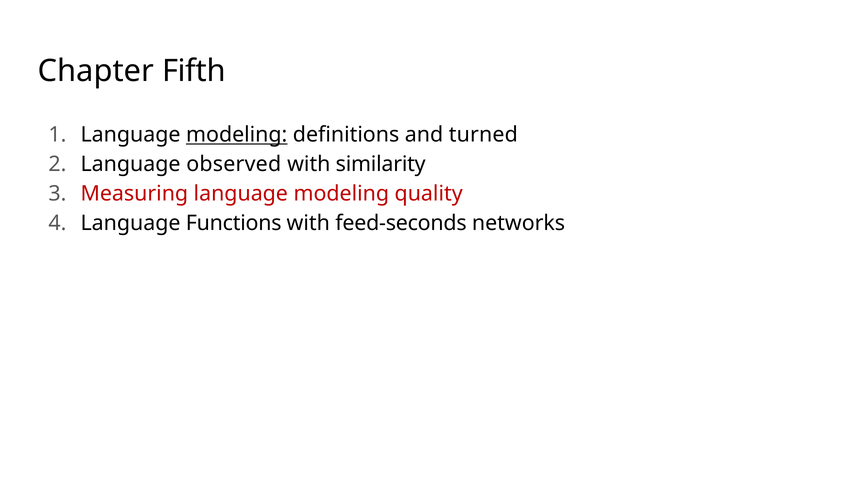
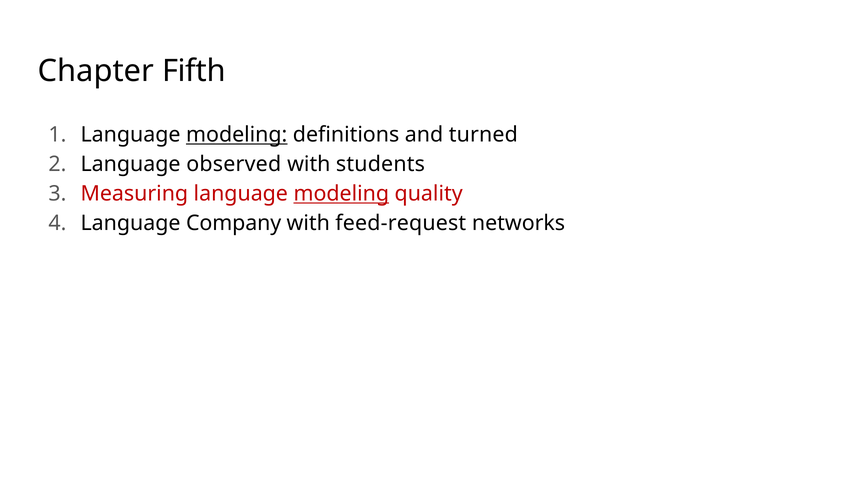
similarity: similarity -> students
modeling at (341, 194) underline: none -> present
Functions: Functions -> Company
feed-seconds: feed-seconds -> feed-request
